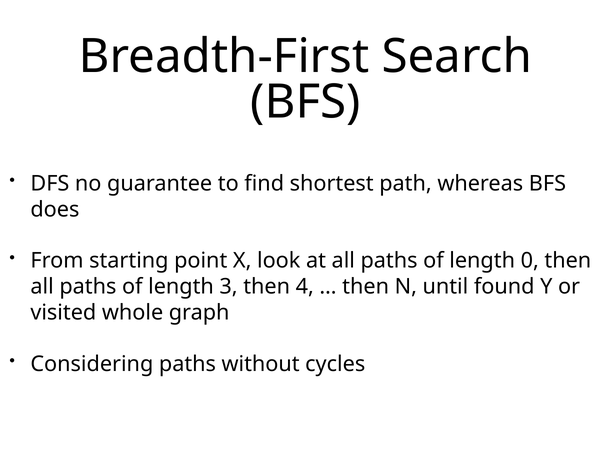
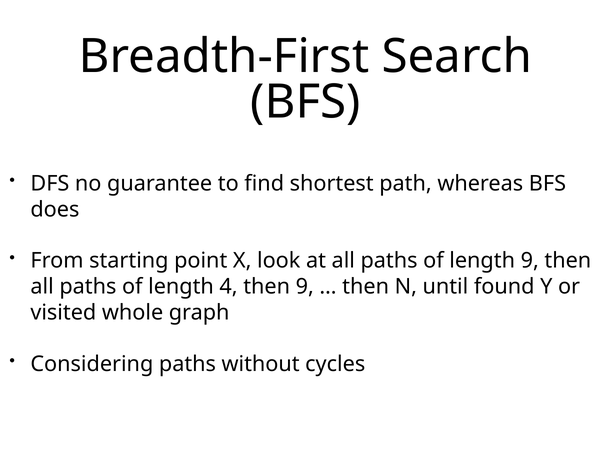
length 0: 0 -> 9
3: 3 -> 4
then 4: 4 -> 9
